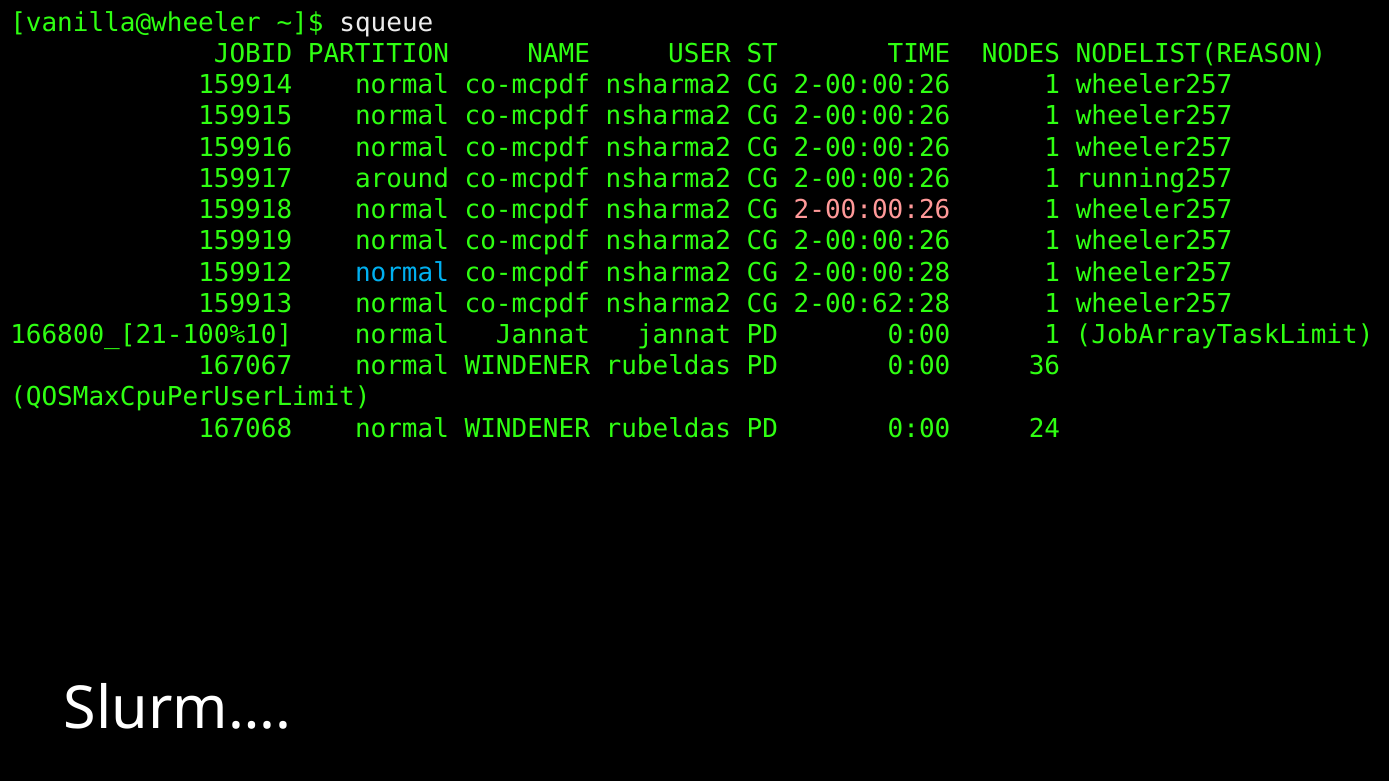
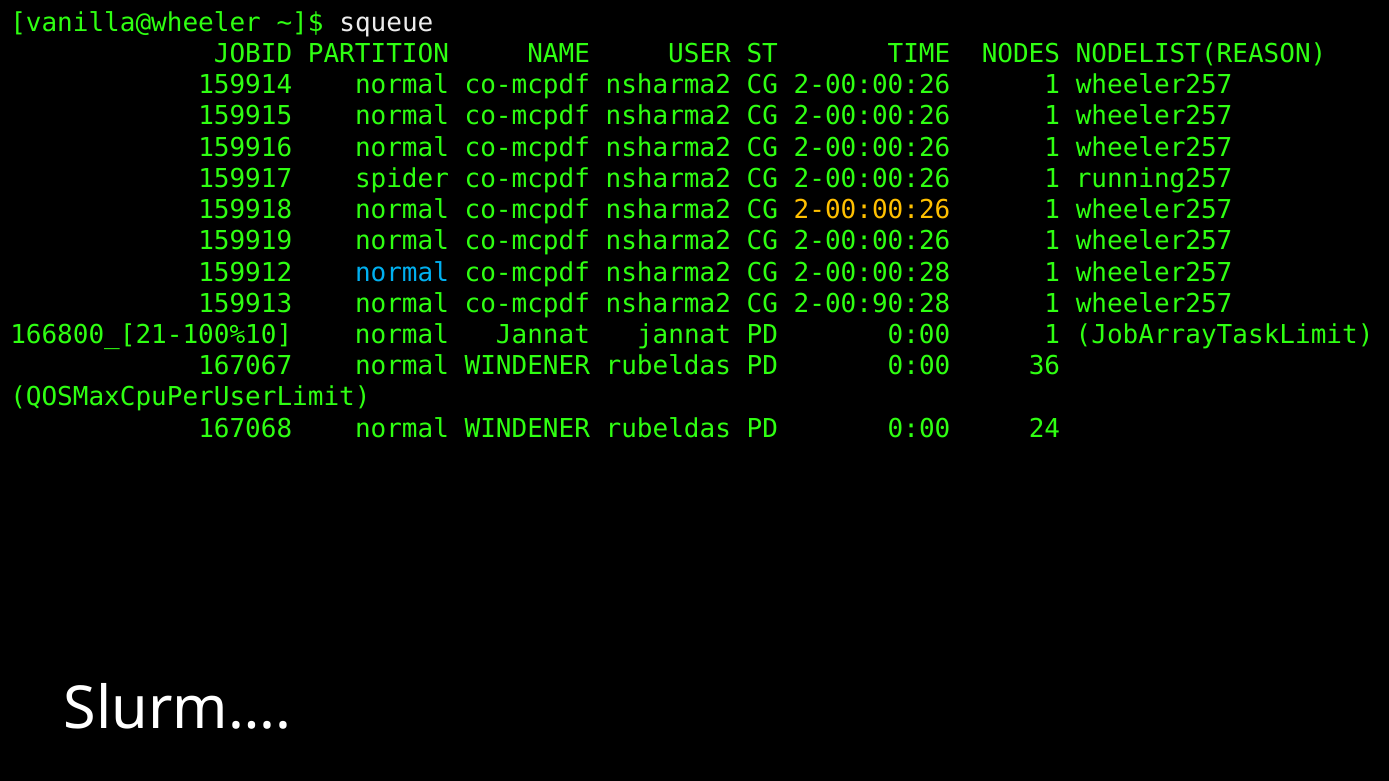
around: around -> spider
2-00:00:26 at (872, 210) colour: pink -> yellow
2-00:62:28: 2-00:62:28 -> 2-00:90:28
